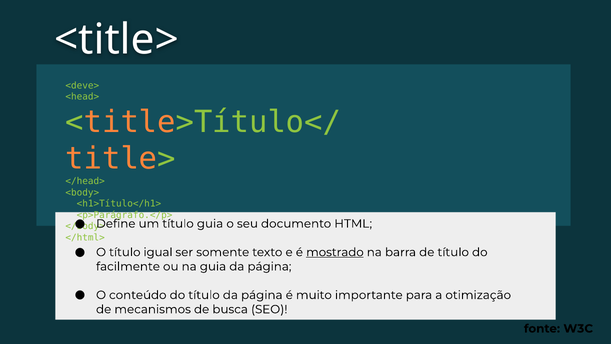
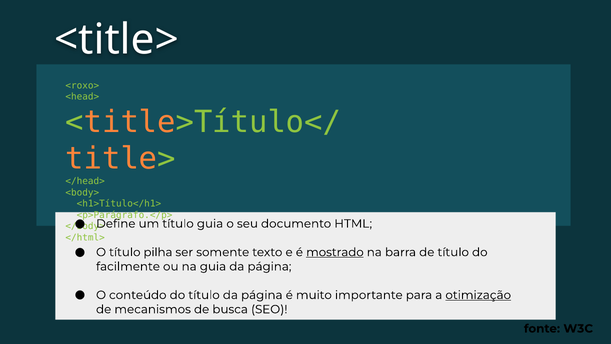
<deve>: <deve> -> <roxo>
igual: igual -> pilha
otimização underline: none -> present
